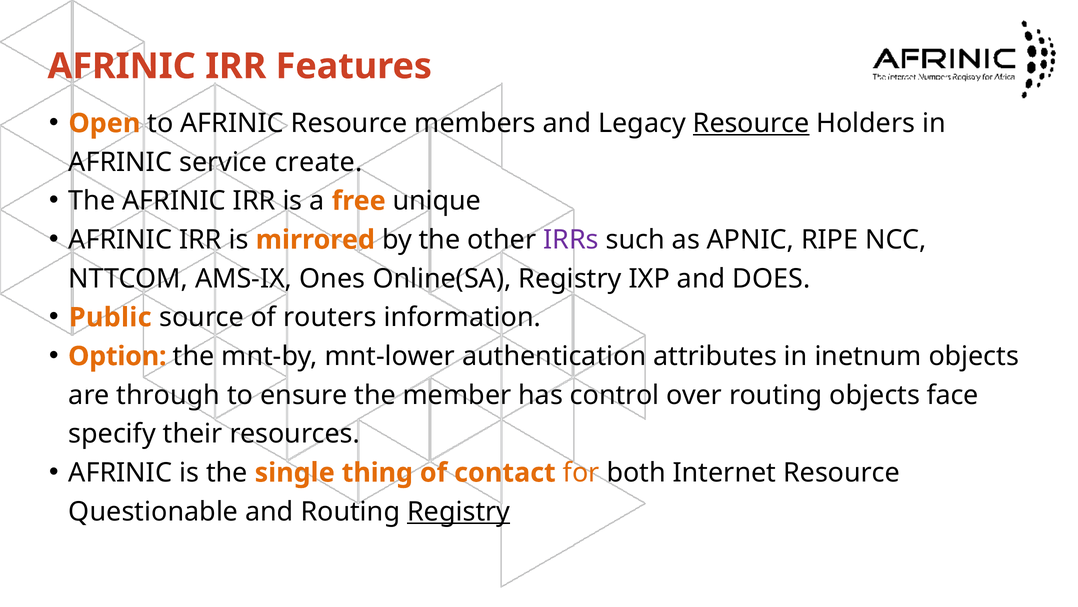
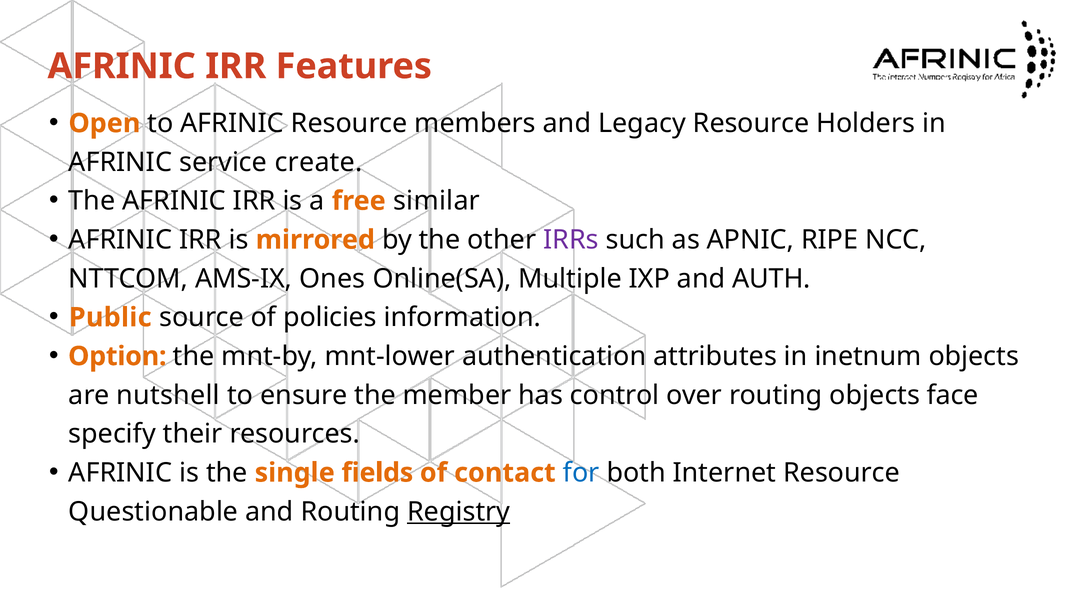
Resource at (751, 123) underline: present -> none
unique: unique -> similar
Online(SA Registry: Registry -> Multiple
DOES: DOES -> AUTH
routers: routers -> policies
through: through -> nutshell
thing: thing -> fields
for colour: orange -> blue
